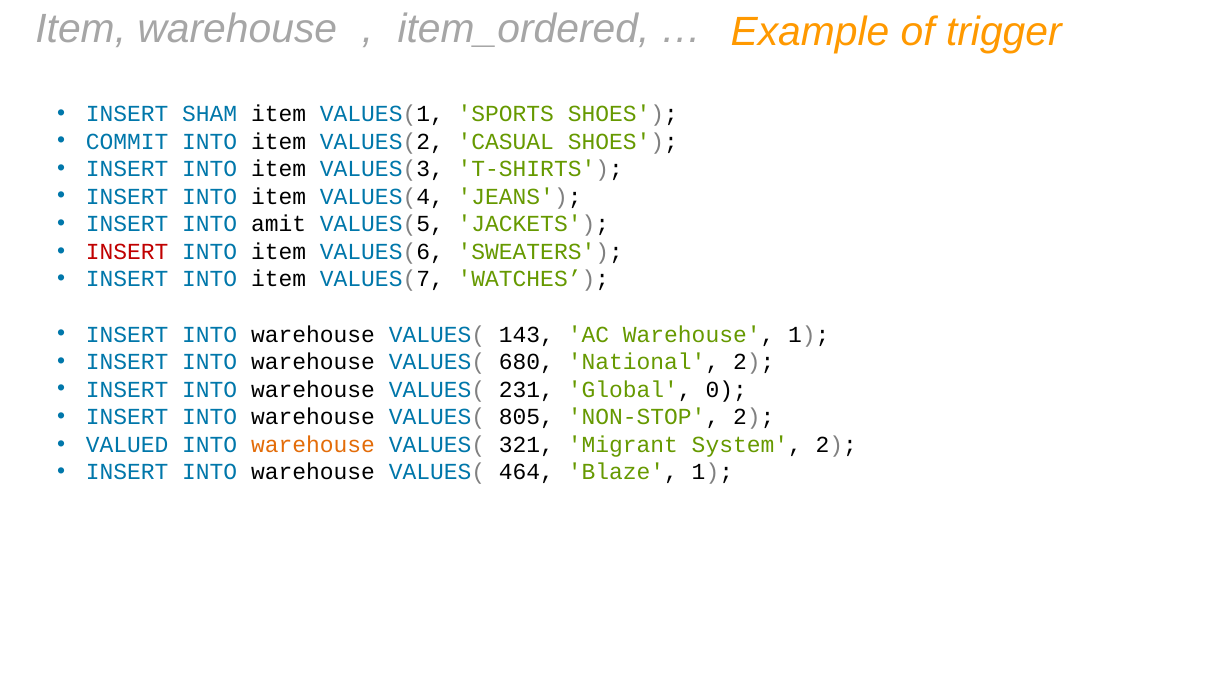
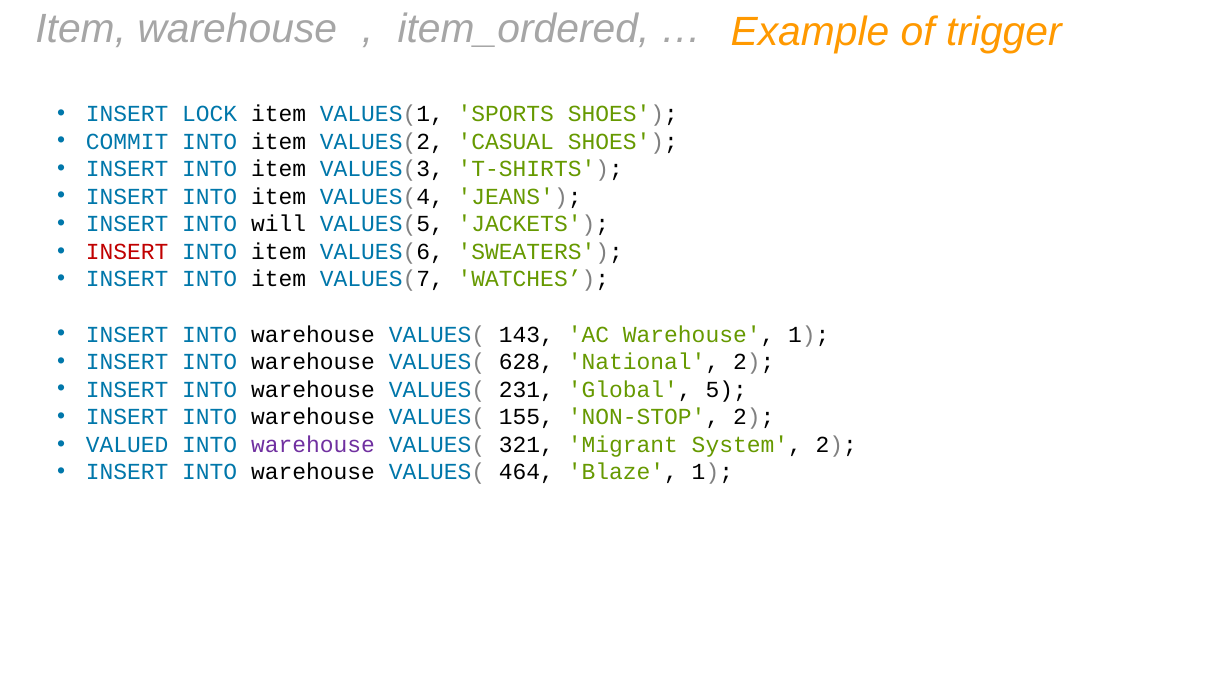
SHAM: SHAM -> LOCK
amit: amit -> will
680: 680 -> 628
0: 0 -> 5
805: 805 -> 155
warehouse at (313, 444) colour: orange -> purple
